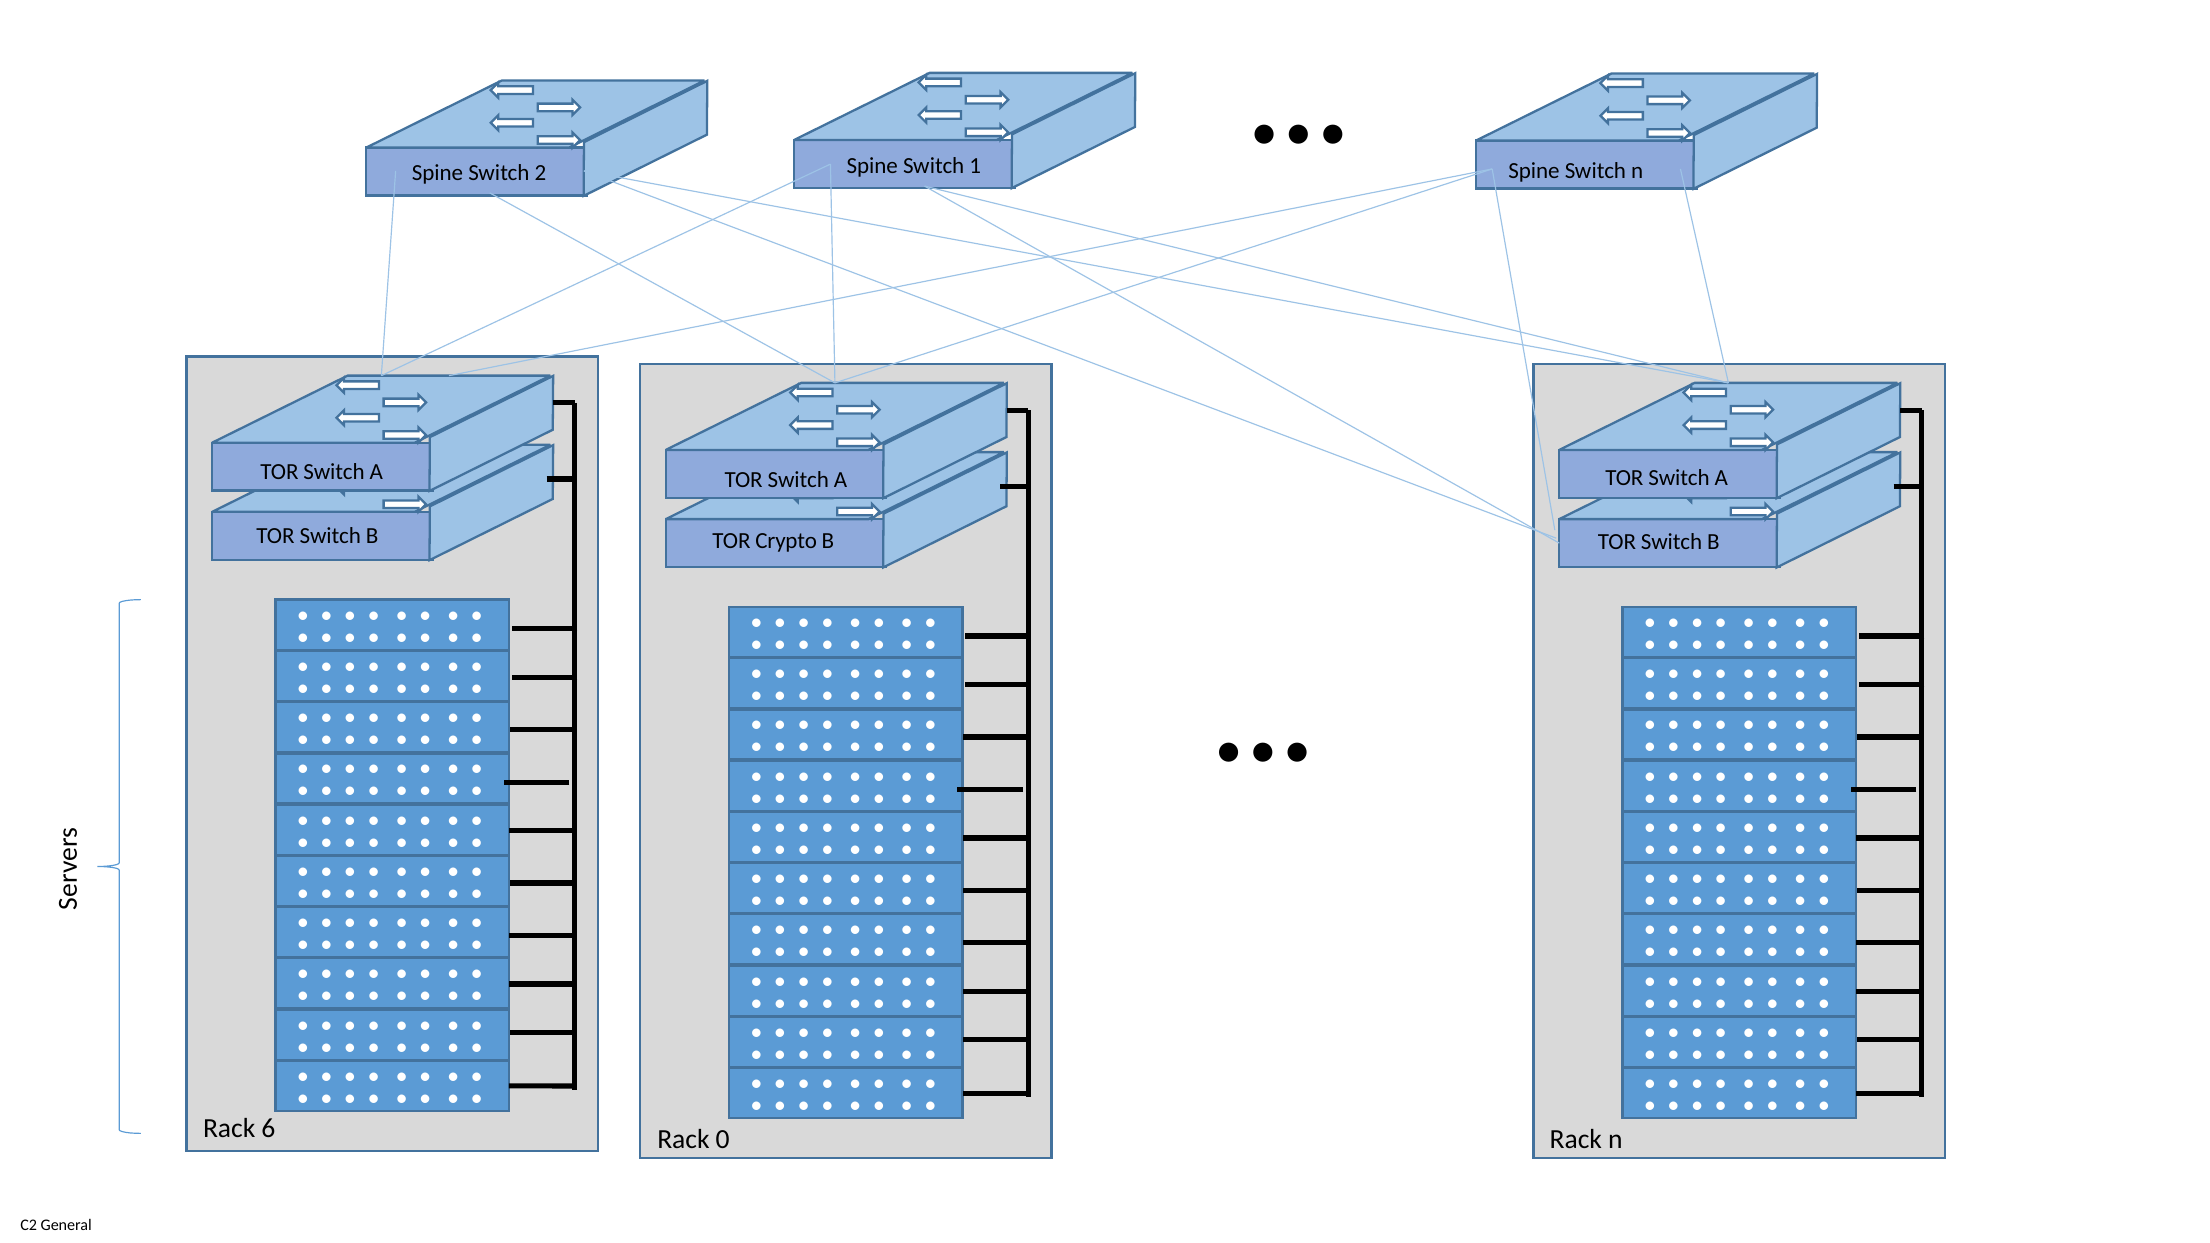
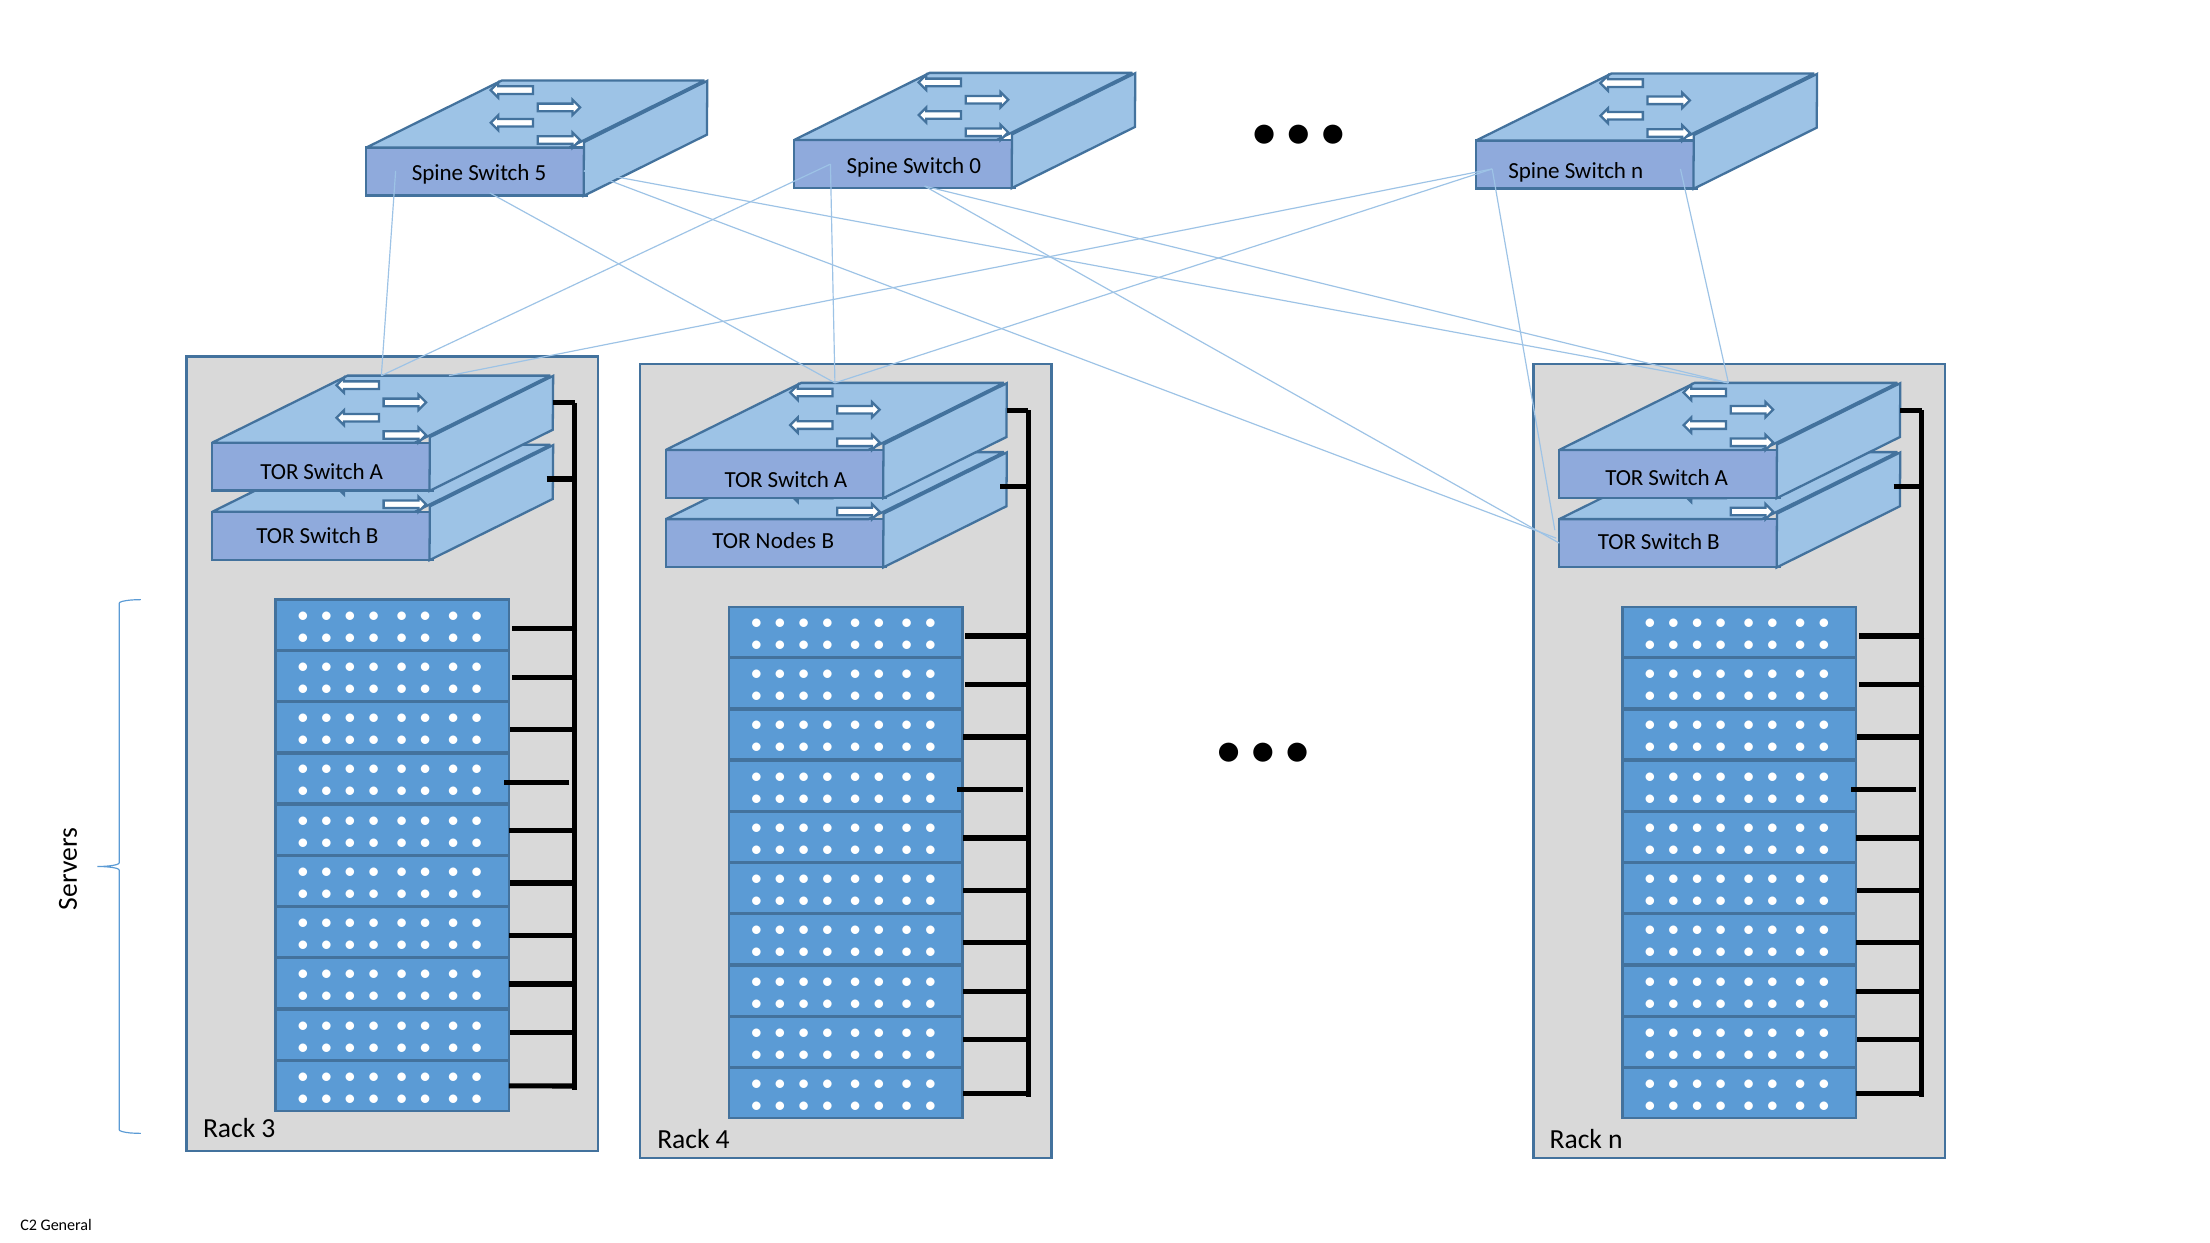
2: 2 -> 5
1: 1 -> 0
Crypto: Crypto -> Nodes
6: 6 -> 3
0: 0 -> 4
